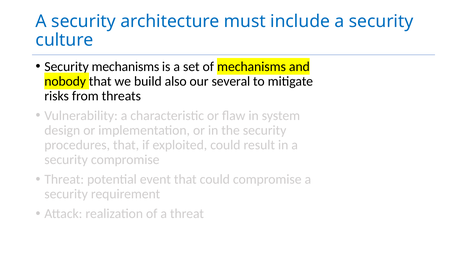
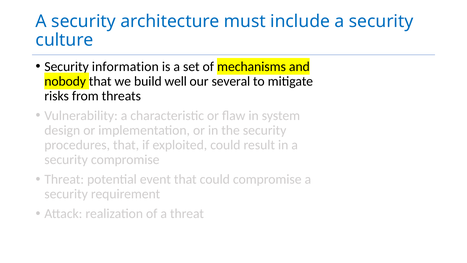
mechanisms at (125, 66): mechanisms -> information
also: also -> well
